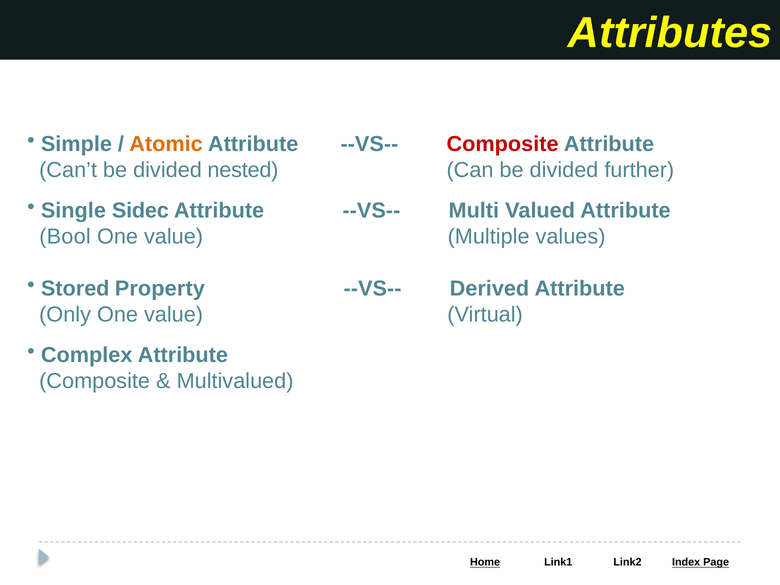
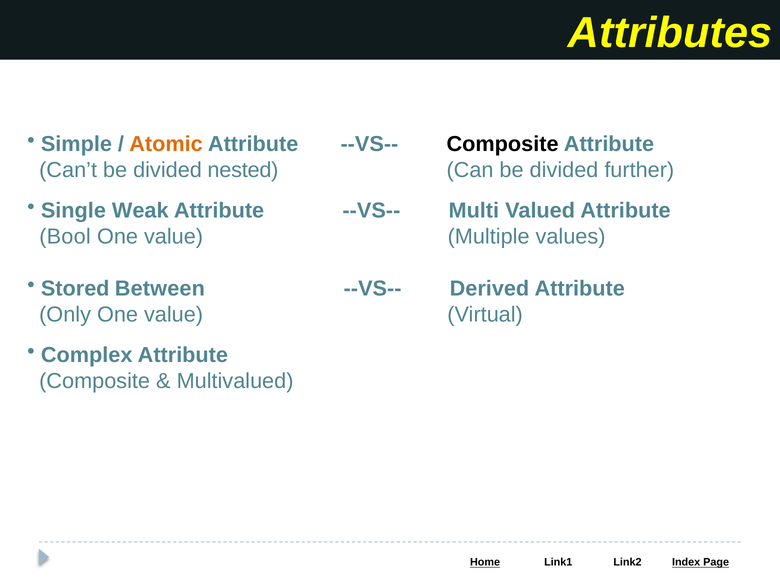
Composite at (503, 144) colour: red -> black
Sidec: Sidec -> Weak
Property: Property -> Between
